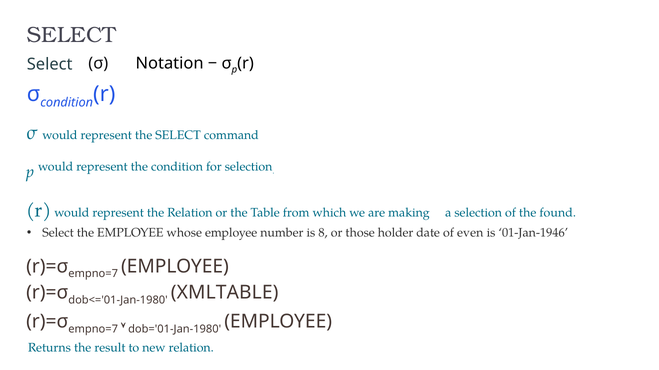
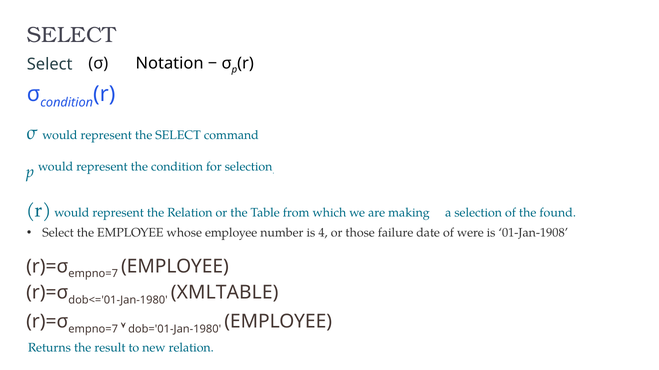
8: 8 -> 4
holder: holder -> failure
even: even -> were
01-Jan-1946: 01-Jan-1946 -> 01-Jan-1908
